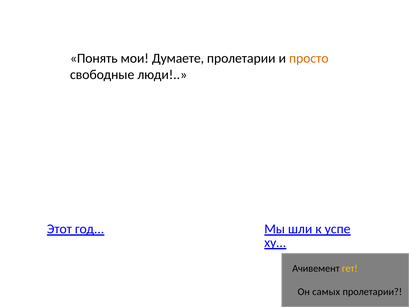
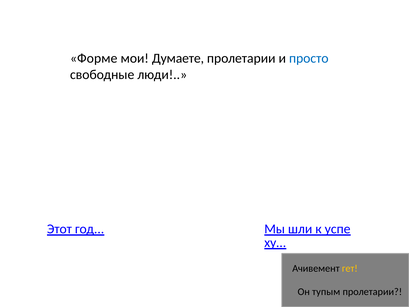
Понять: Понять -> Форме
просто colour: orange -> blue
самых: самых -> тупым
